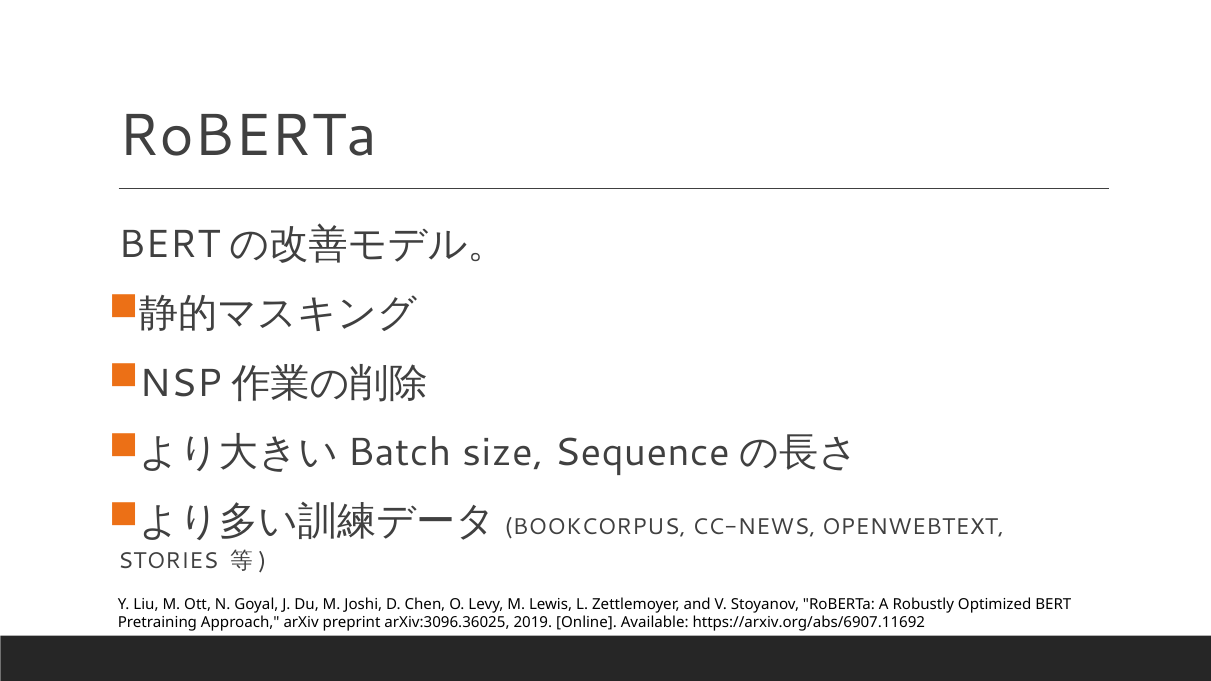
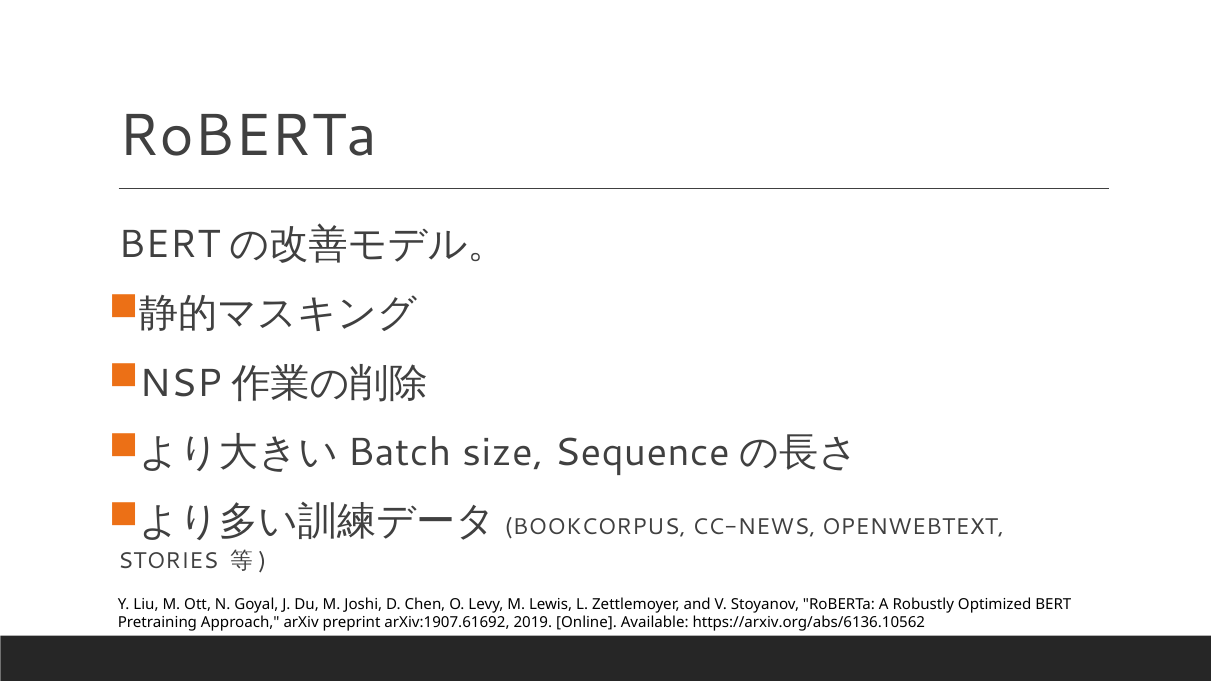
arXiv:3096.36025: arXiv:3096.36025 -> arXiv:1907.61692
https://arxiv.org/abs/6907.11692: https://arxiv.org/abs/6907.11692 -> https://arxiv.org/abs/6136.10562
